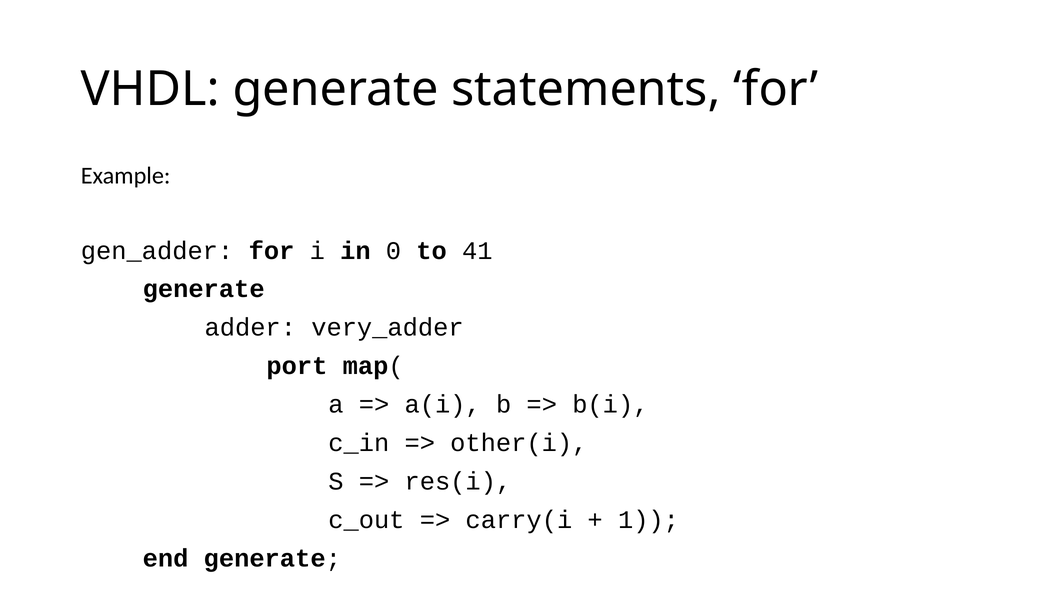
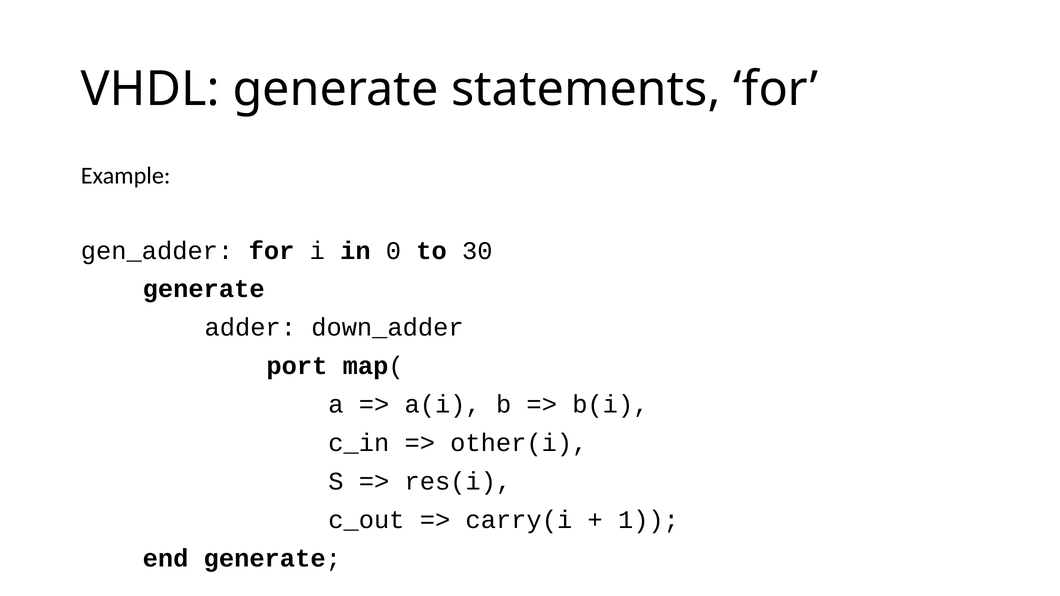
41: 41 -> 30
very_adder: very_adder -> down_adder
